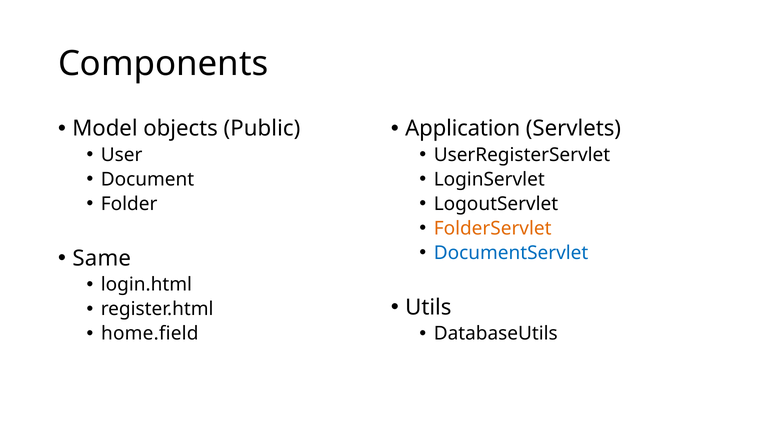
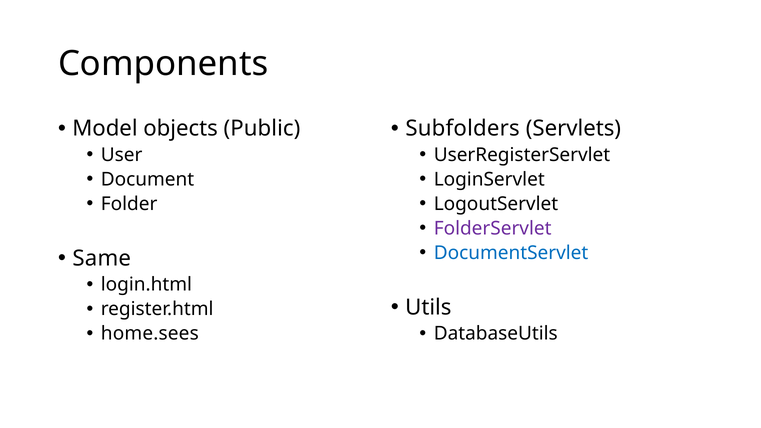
Application: Application -> Subfolders
FolderServlet colour: orange -> purple
home.field: home.field -> home.sees
